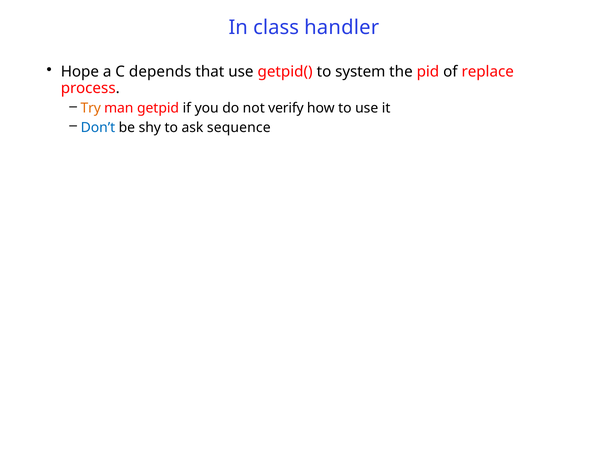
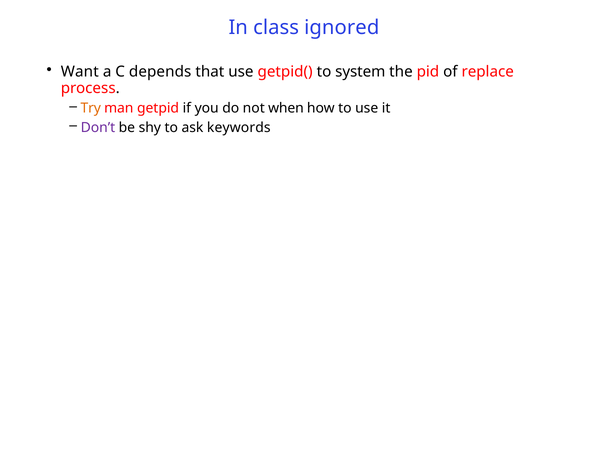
handler: handler -> ignored
Hope: Hope -> Want
verify: verify -> when
Don’t colour: blue -> purple
sequence: sequence -> keywords
